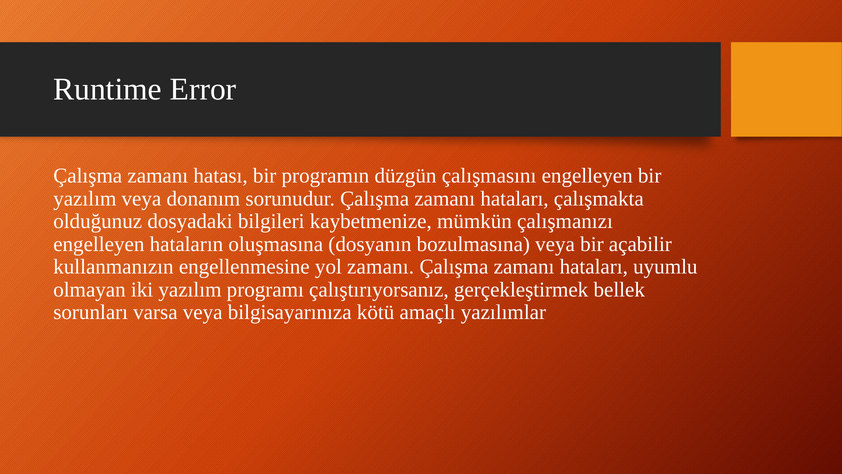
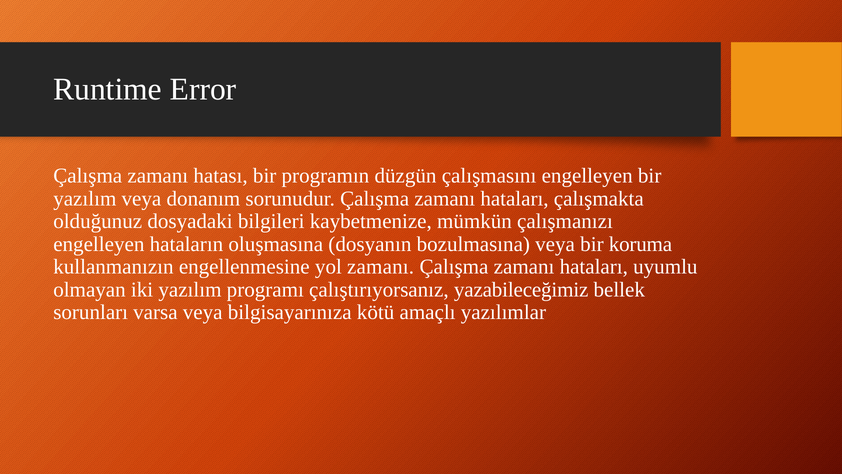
açabilir: açabilir -> koruma
gerçekleştirmek: gerçekleştirmek -> yazabileceğimiz
